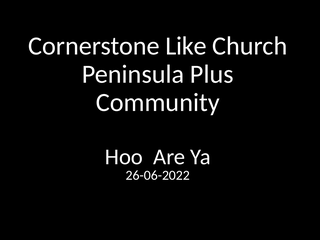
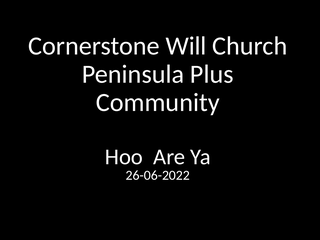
Like: Like -> Will
